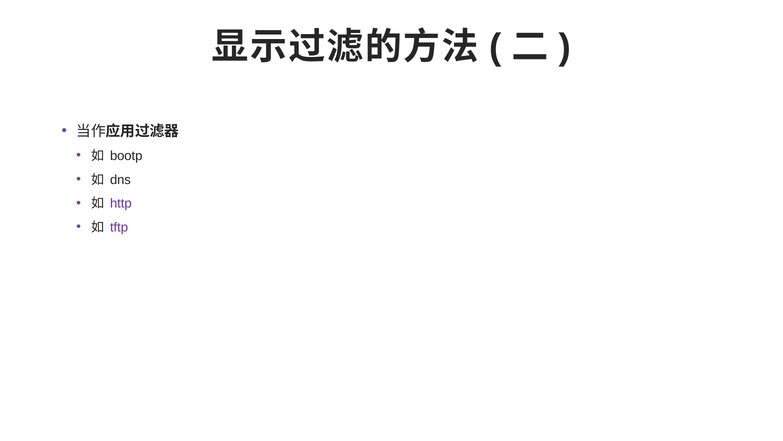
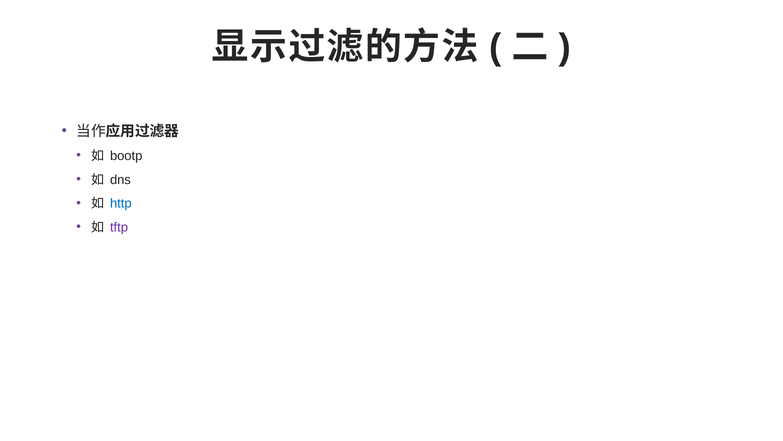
http colour: purple -> blue
